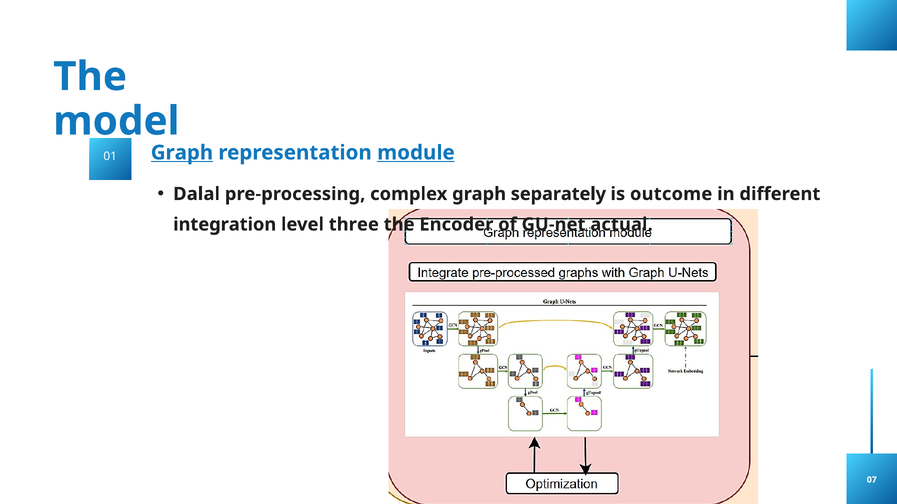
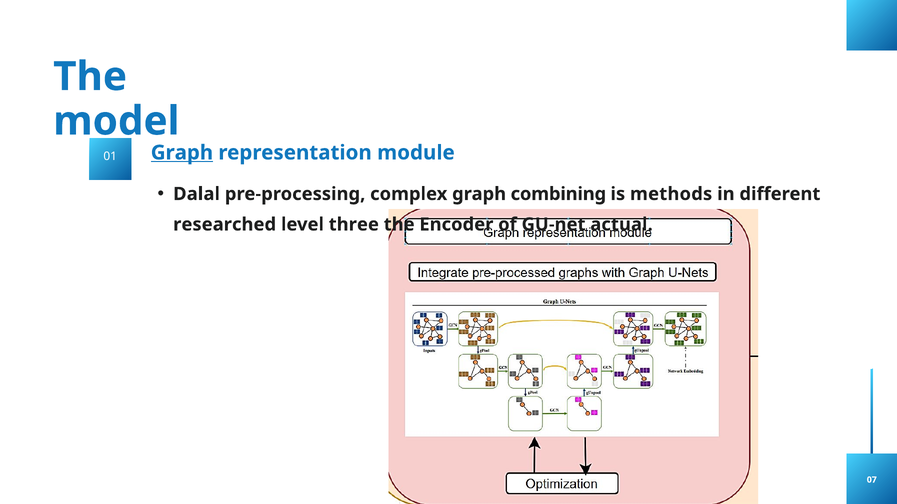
module underline: present -> none
separately: separately -> combining
outcome: outcome -> methods
integration: integration -> researched
